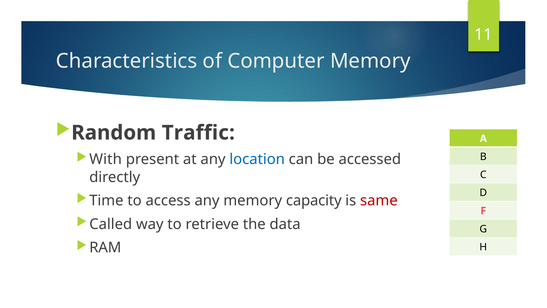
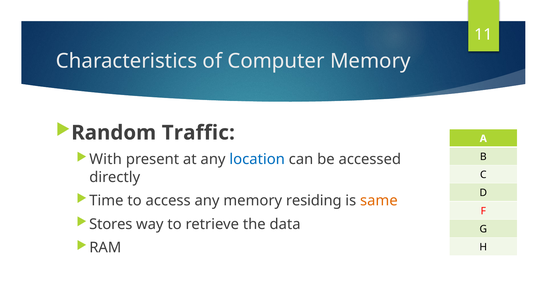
capacity: capacity -> residing
same colour: red -> orange
Called: Called -> Stores
